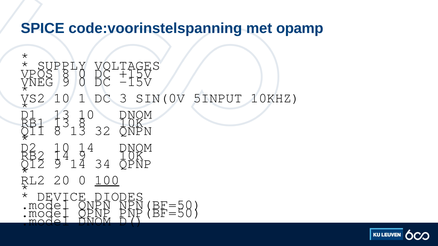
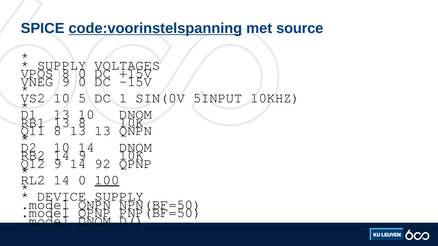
code:voorinstelspanning underline: none -> present
opamp: opamp -> source
1: 1 -> 5
3: 3 -> 1
32 at (103, 131): 32 -> 13
34: 34 -> 92
20 at (62, 180): 20 -> 14
DEVICE DIODES: DIODES -> SUPPLY
